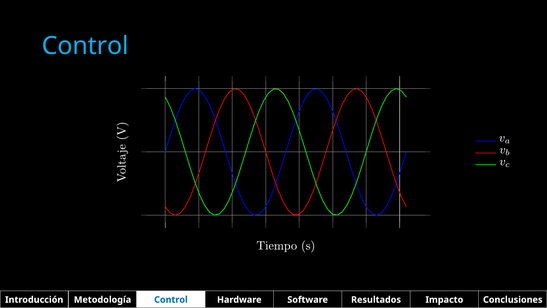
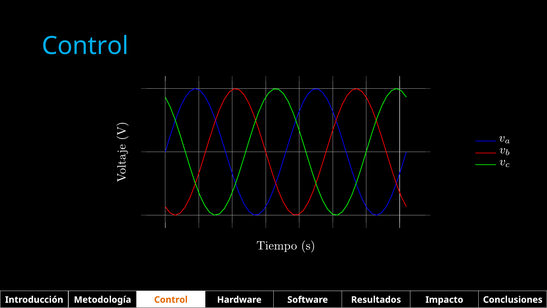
Control at (171, 299) colour: blue -> orange
